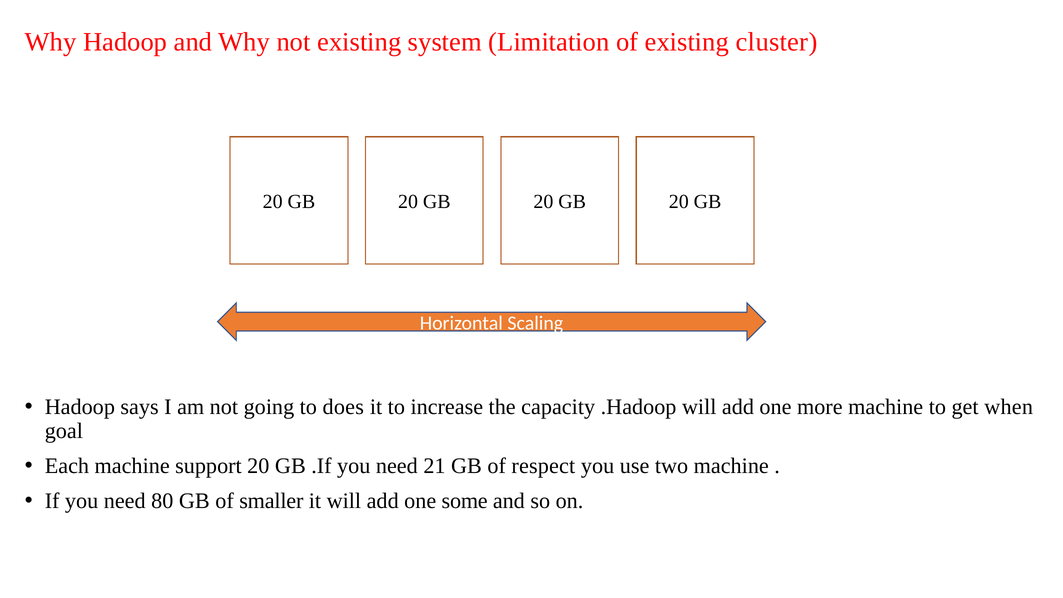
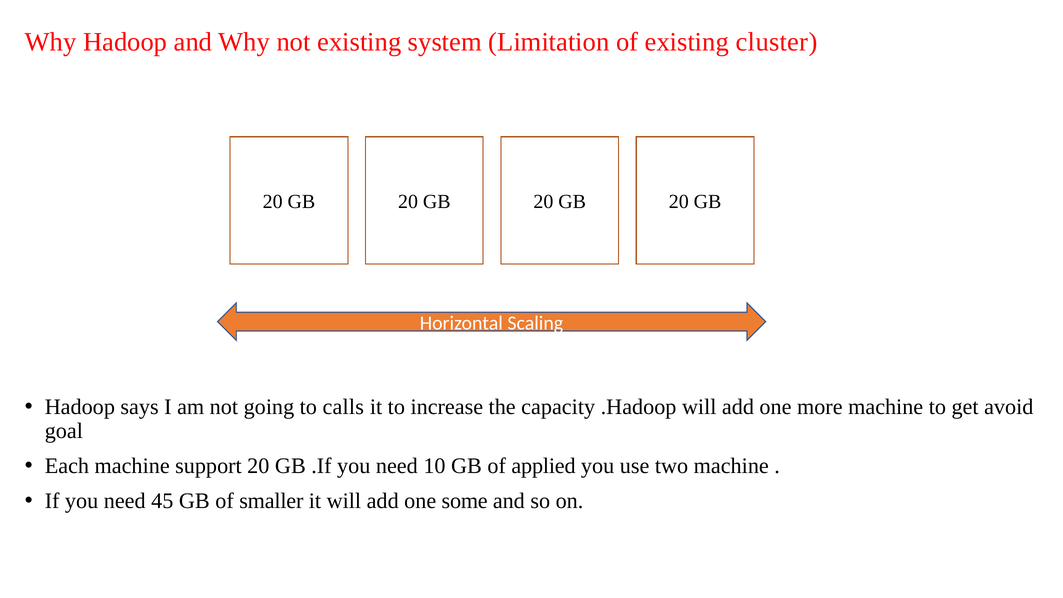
does: does -> calls
when: when -> avoid
21: 21 -> 10
respect: respect -> applied
80: 80 -> 45
